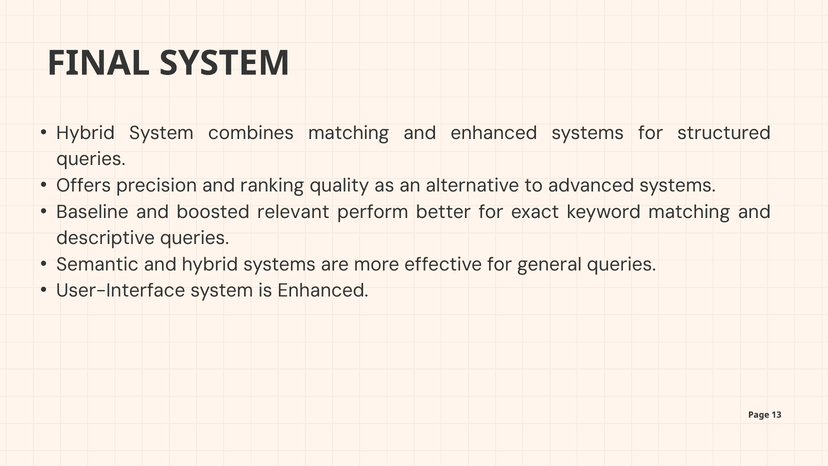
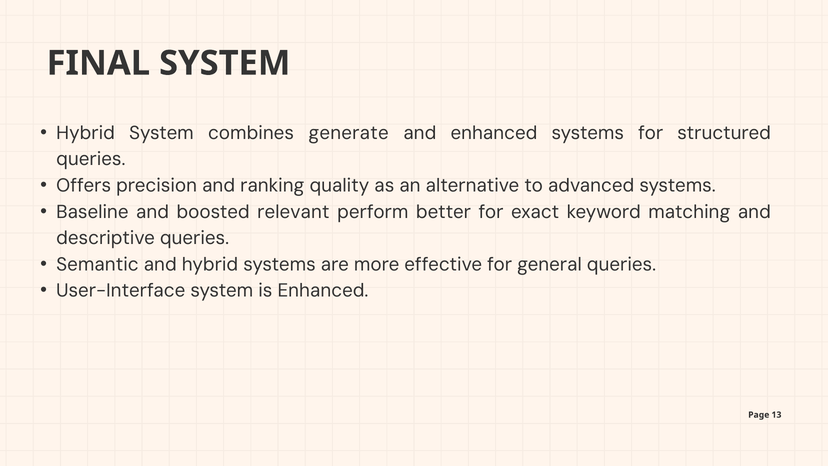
combines matching: matching -> generate
